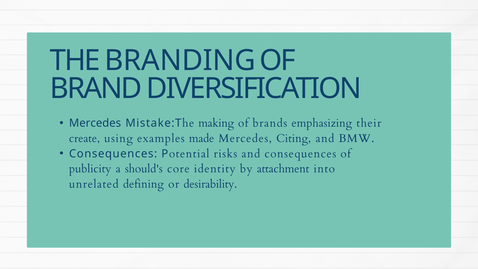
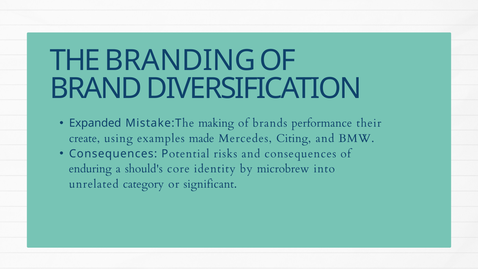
Mercedes at (95, 123): Mercedes -> Expanded
emphasizing: emphasizing -> performance
publicity: publicity -> enduring
attachment: attachment -> microbrew
defining: defining -> category
desirability: desirability -> significant
